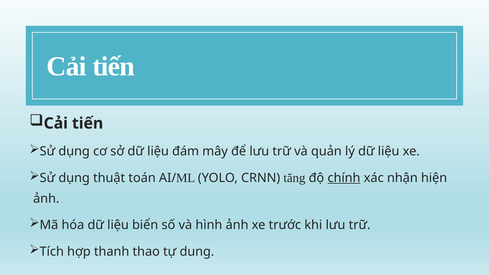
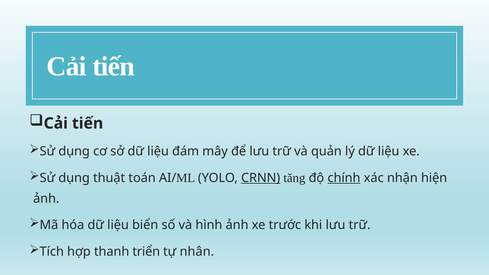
CRNN underline: none -> present
thao: thao -> triển
dụng: dụng -> nhân
